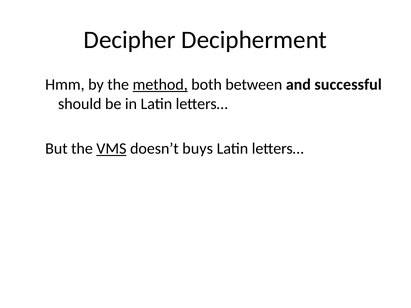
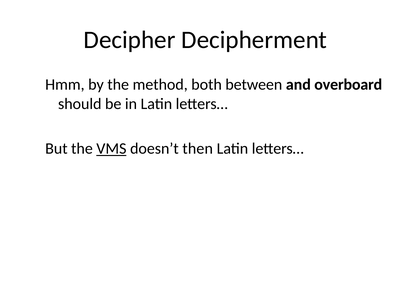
method underline: present -> none
successful: successful -> overboard
buys: buys -> then
